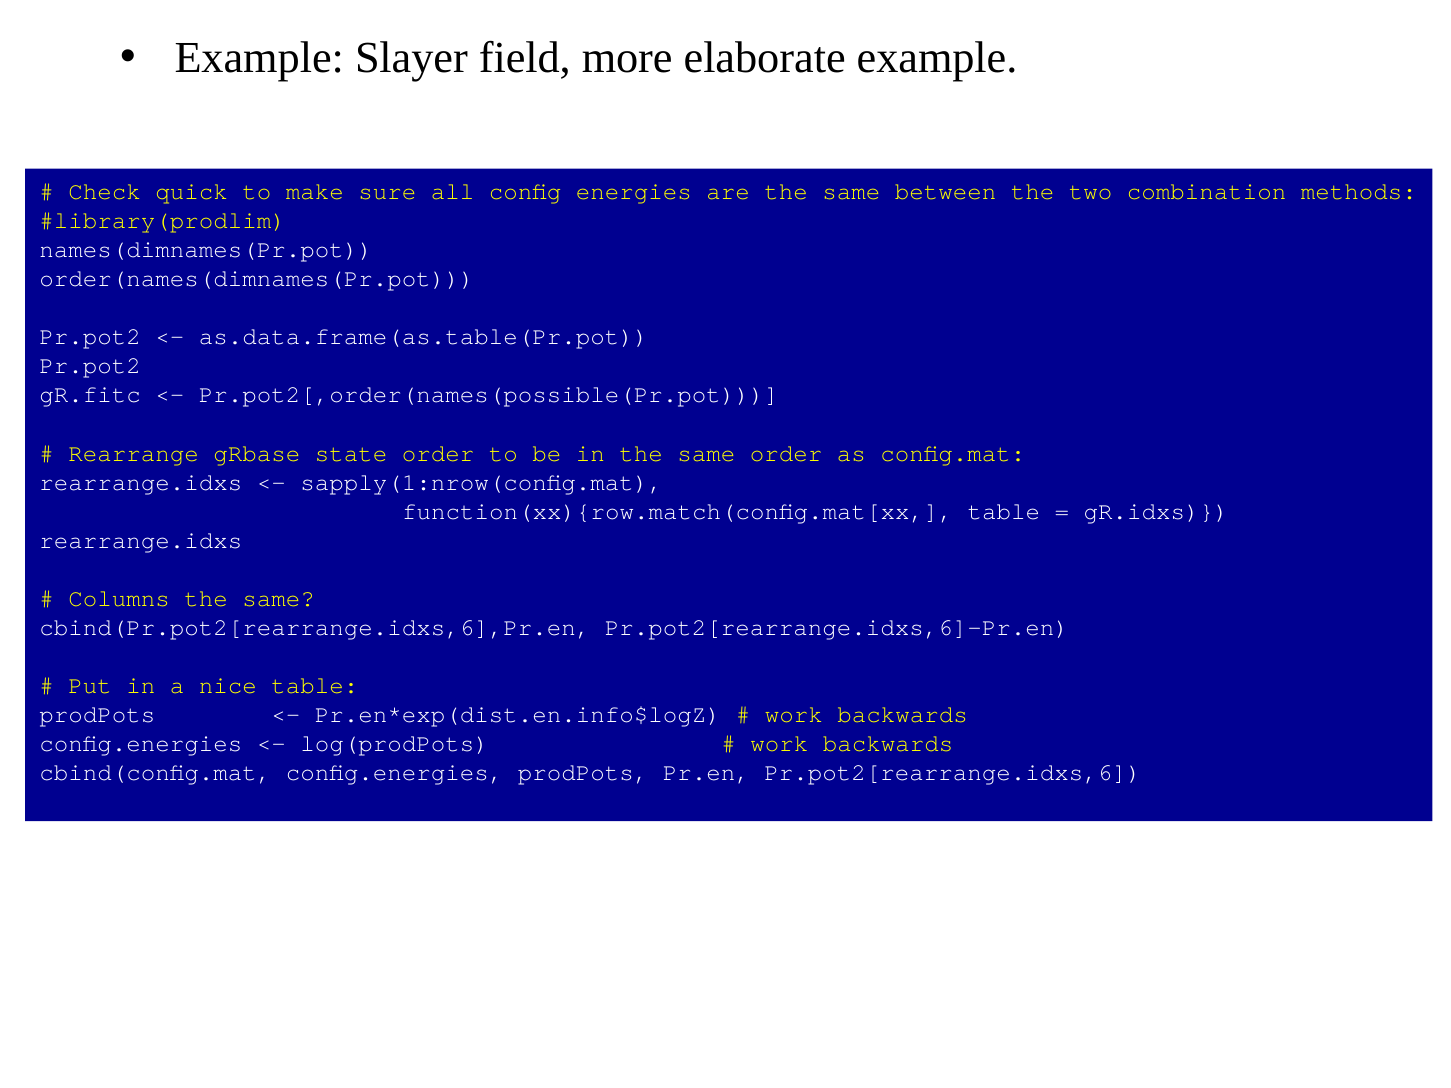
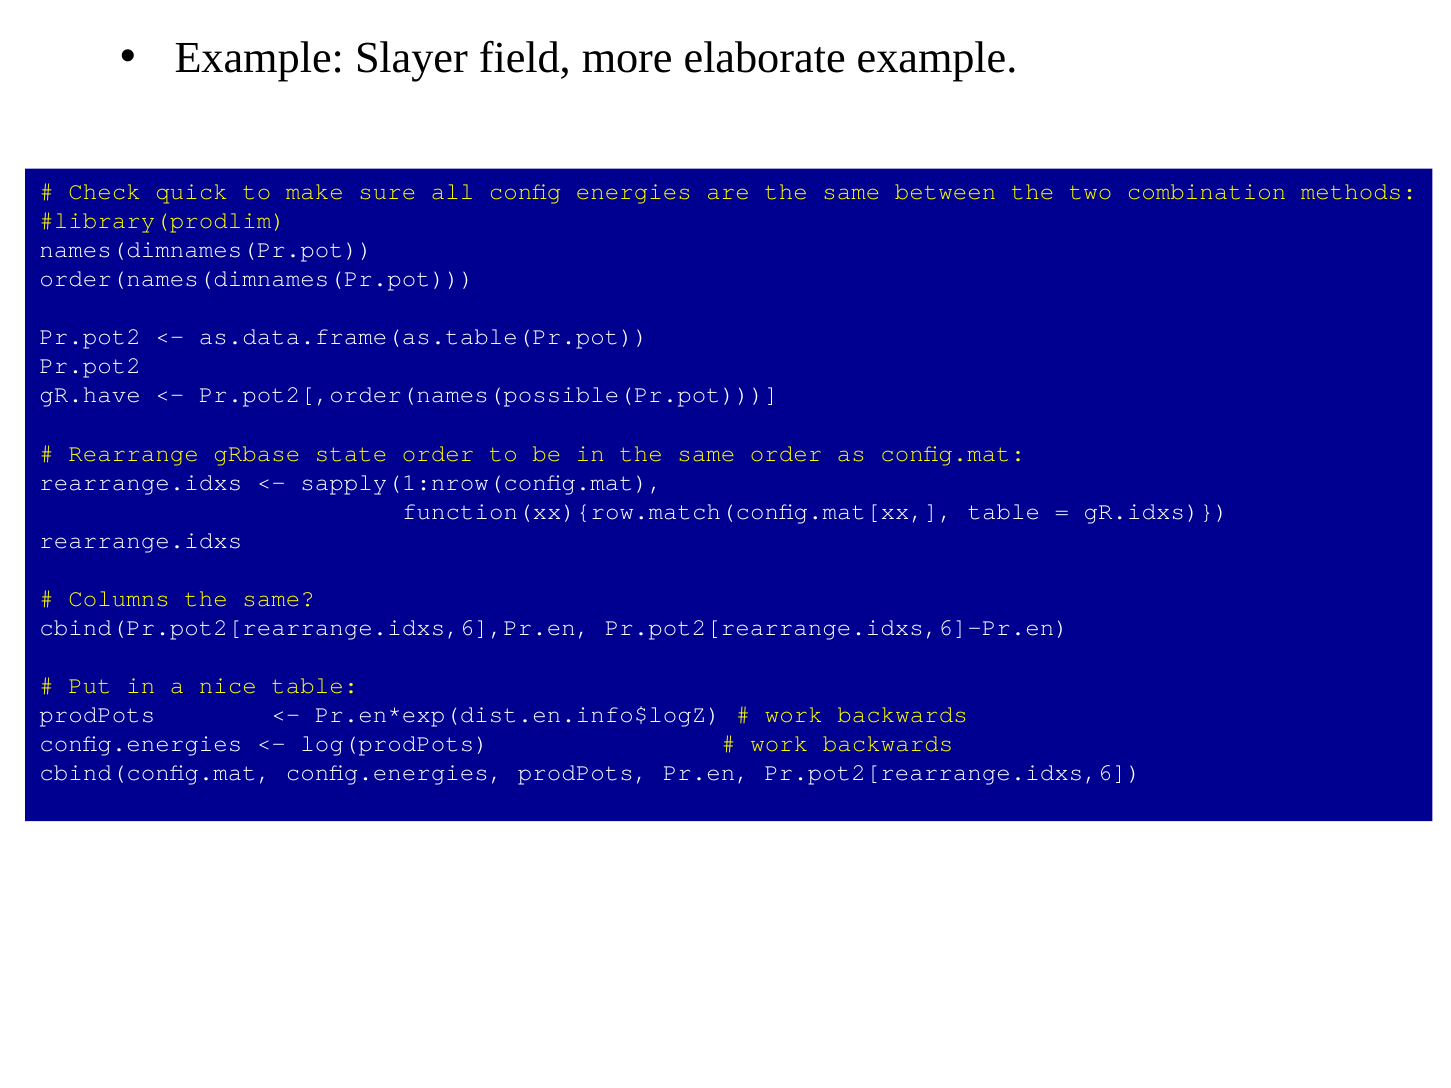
gR.fitc: gR.fitc -> gR.have
